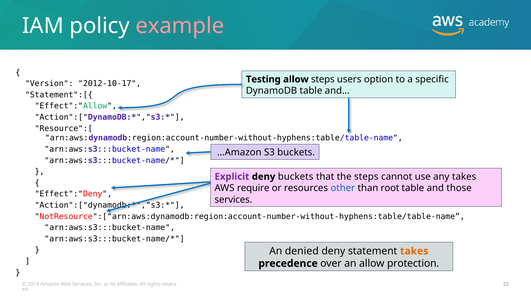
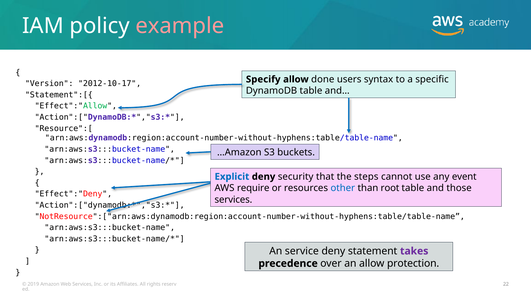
Testing: Testing -> Specify
allow steps: steps -> done
option: option -> syntax
Explicit colour: purple -> blue
deny buckets: buckets -> security
any takes: takes -> event
denied: denied -> service
takes at (414, 252) colour: orange -> purple
